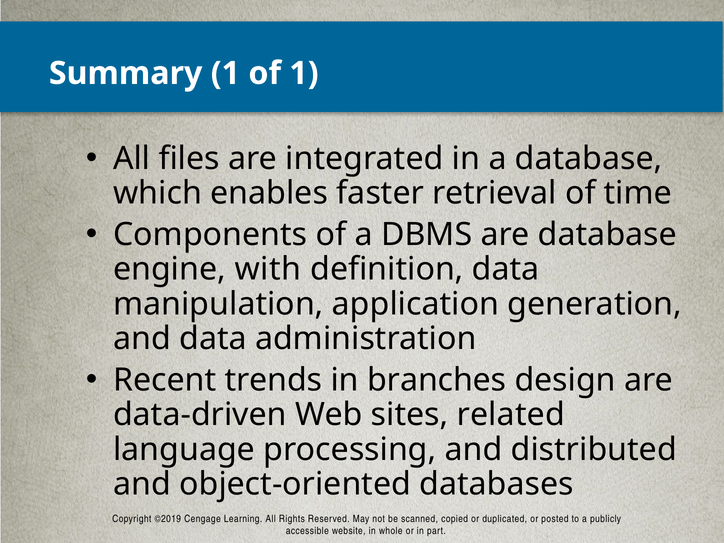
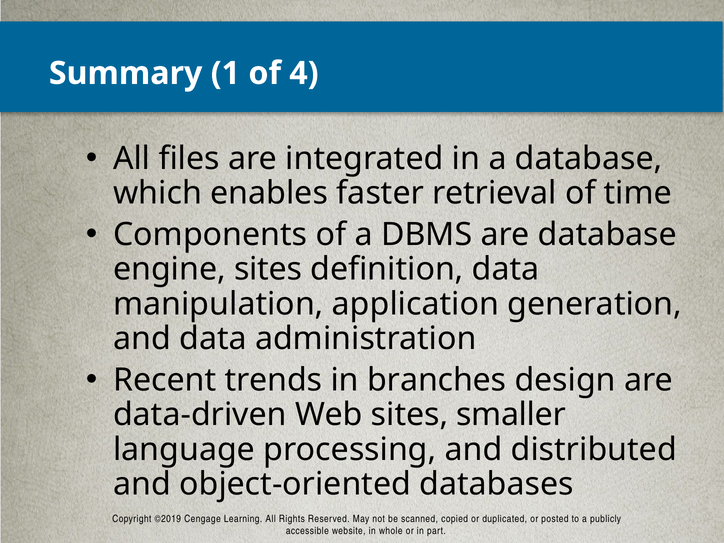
of 1: 1 -> 4
engine with: with -> sites
related: related -> smaller
